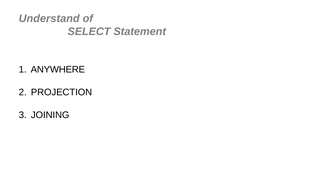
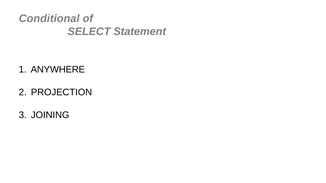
Understand: Understand -> Conditional
